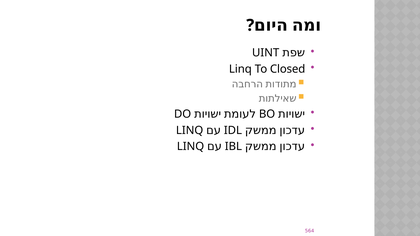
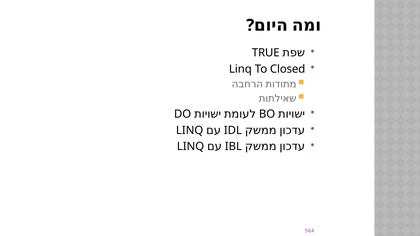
UINT: UINT -> TRUE
